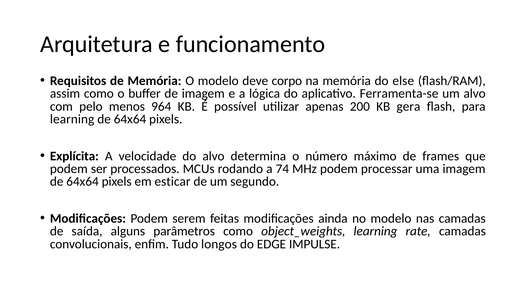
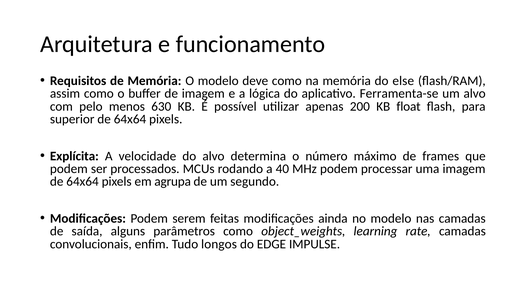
deve corpo: corpo -> como
964: 964 -> 630
gera: gera -> float
learning at (72, 119): learning -> superior
74: 74 -> 40
esticar: esticar -> agrupa
